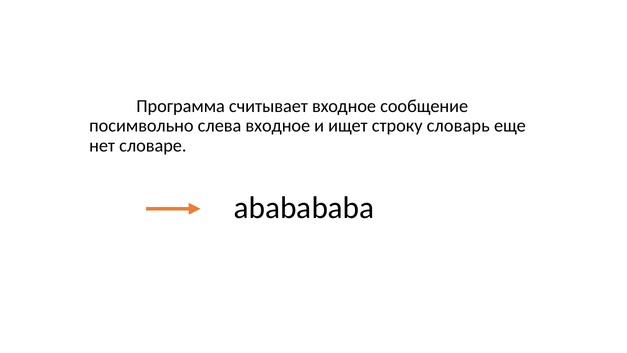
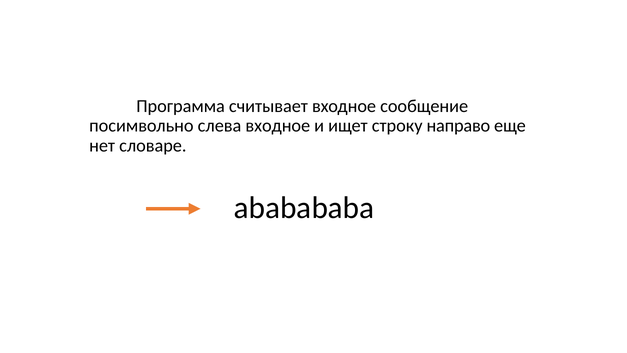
словарь: словарь -> направо
